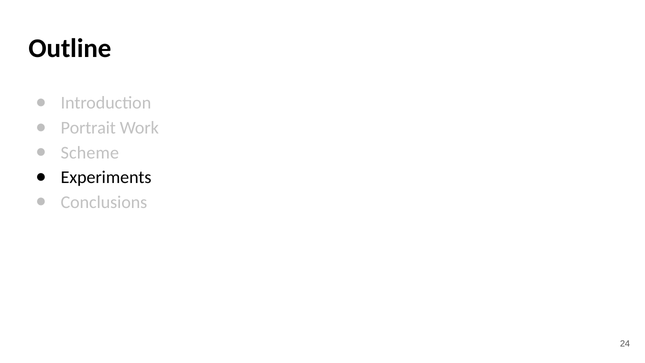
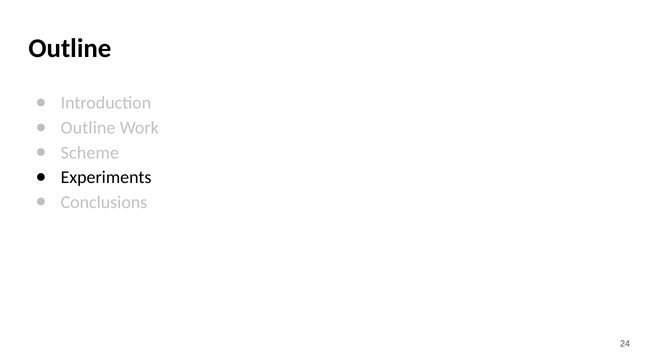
Portrait at (88, 128): Portrait -> Outline
